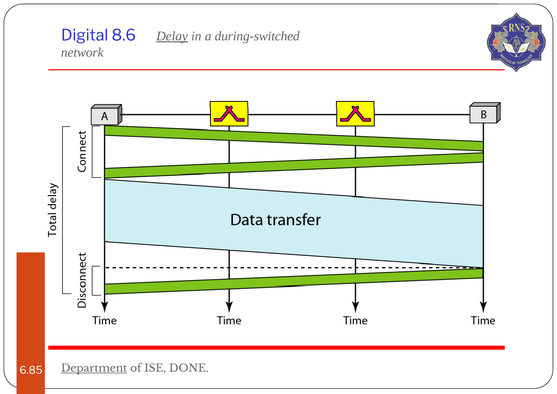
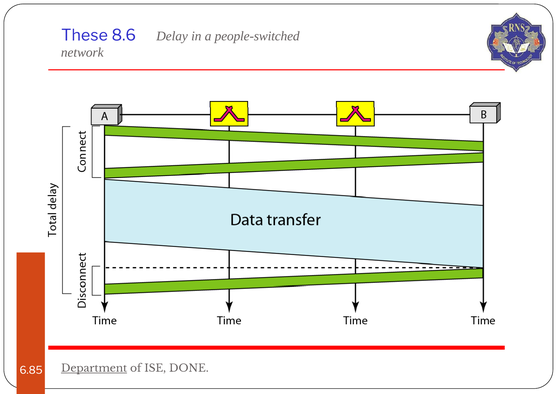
Digital: Digital -> These
Delay underline: present -> none
during-switched: during-switched -> people-switched
